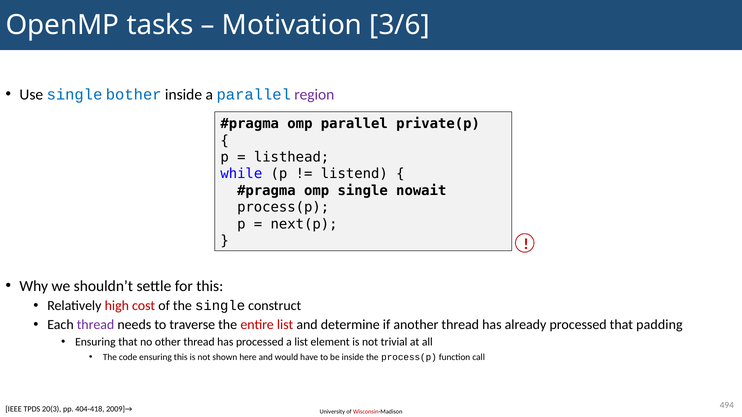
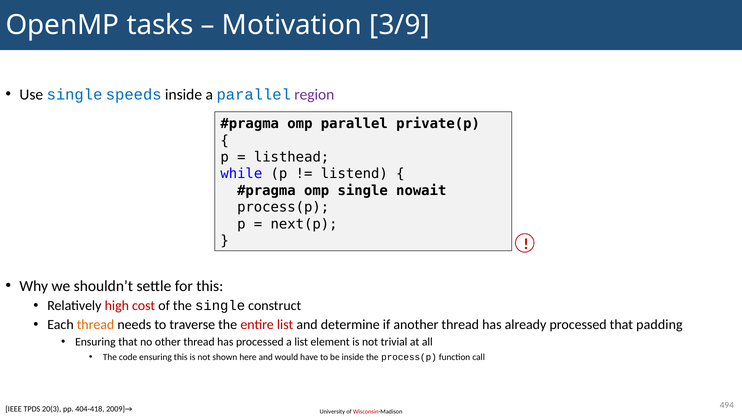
3/6: 3/6 -> 3/9
bother: bother -> speeds
thread at (96, 325) colour: purple -> orange
